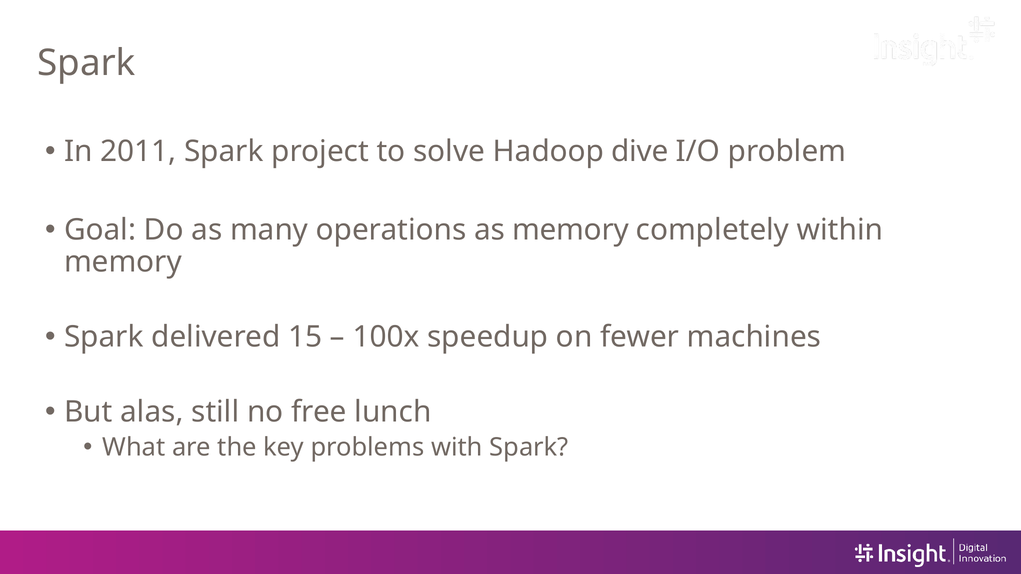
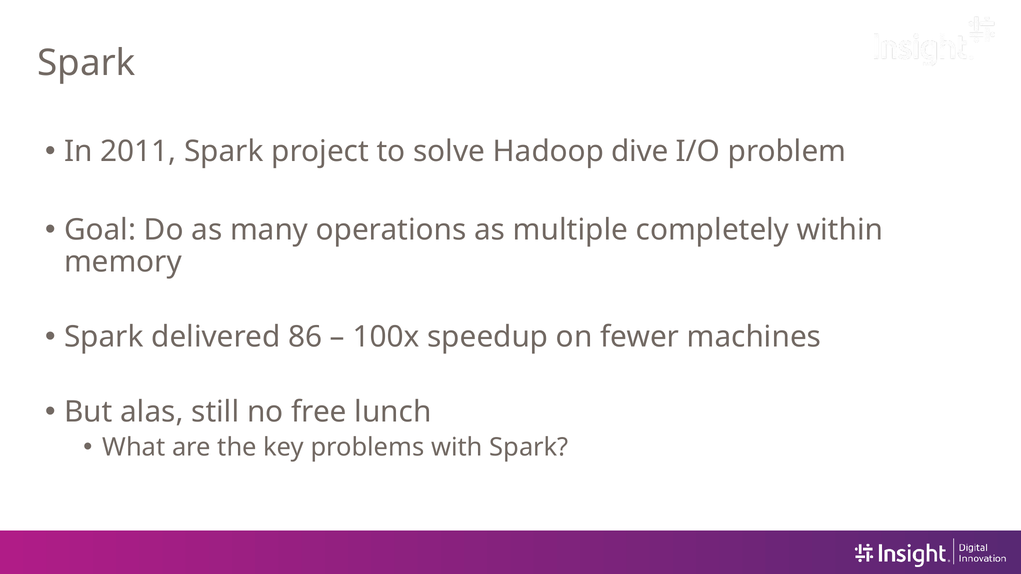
as memory: memory -> multiple
15: 15 -> 86
